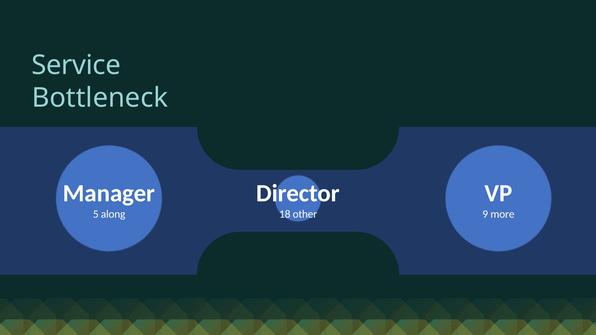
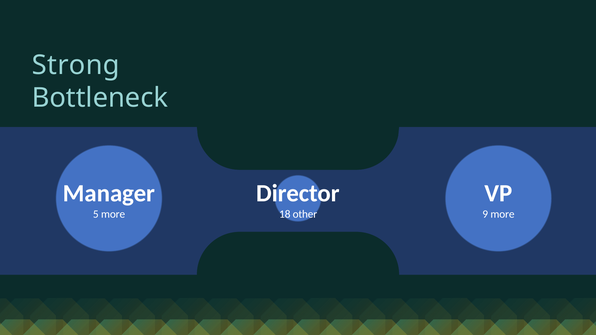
Service: Service -> Strong
5 along: along -> more
